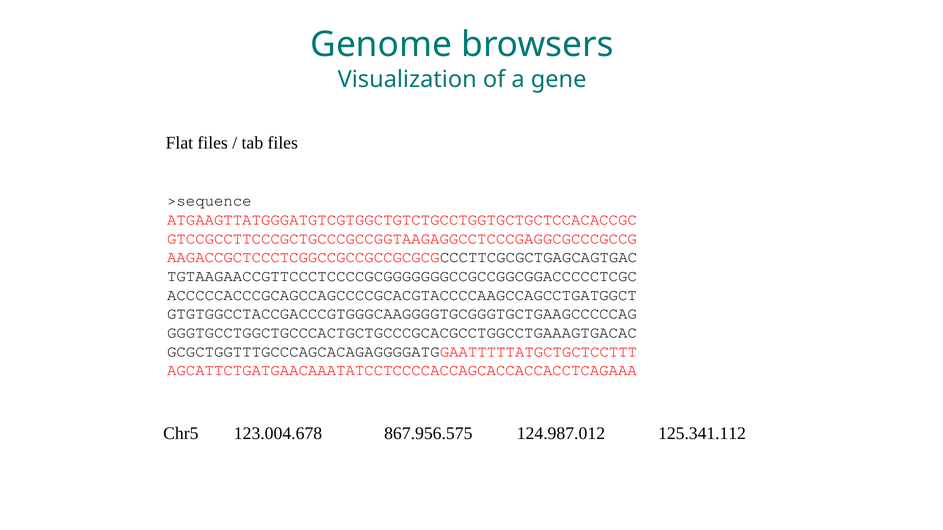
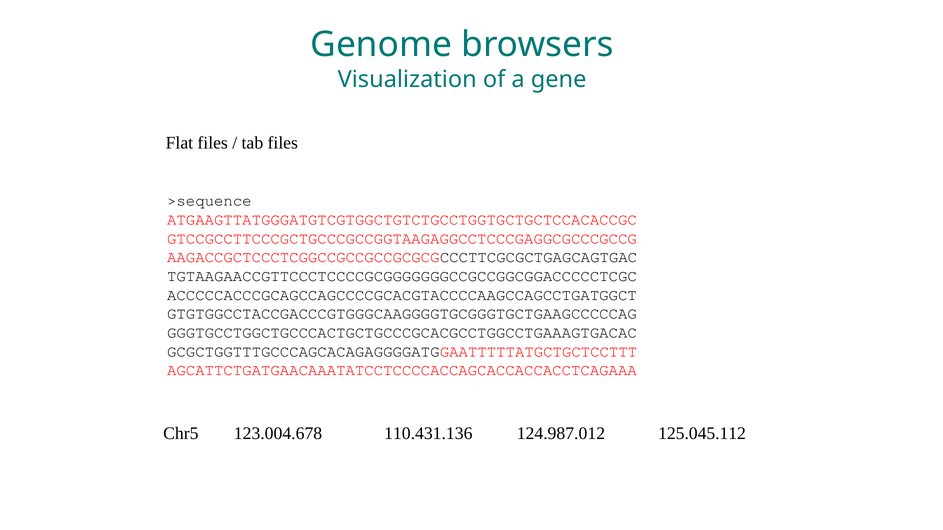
867.956.575: 867.956.575 -> 110.431.136
125.341.112: 125.341.112 -> 125.045.112
